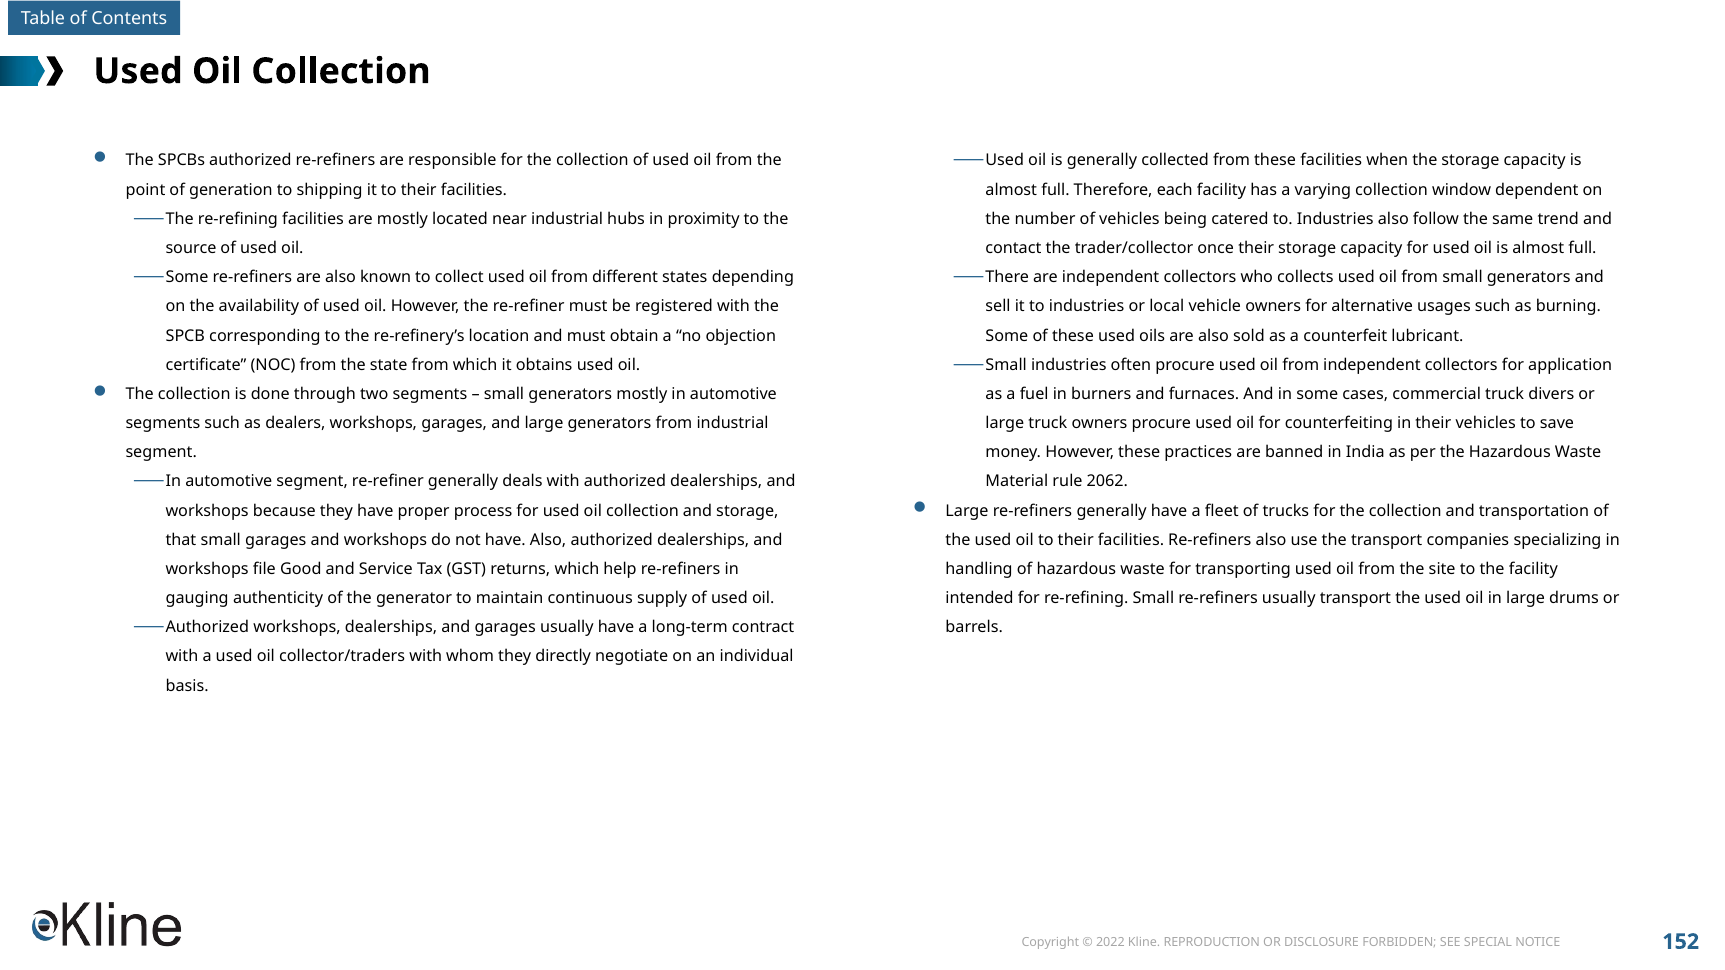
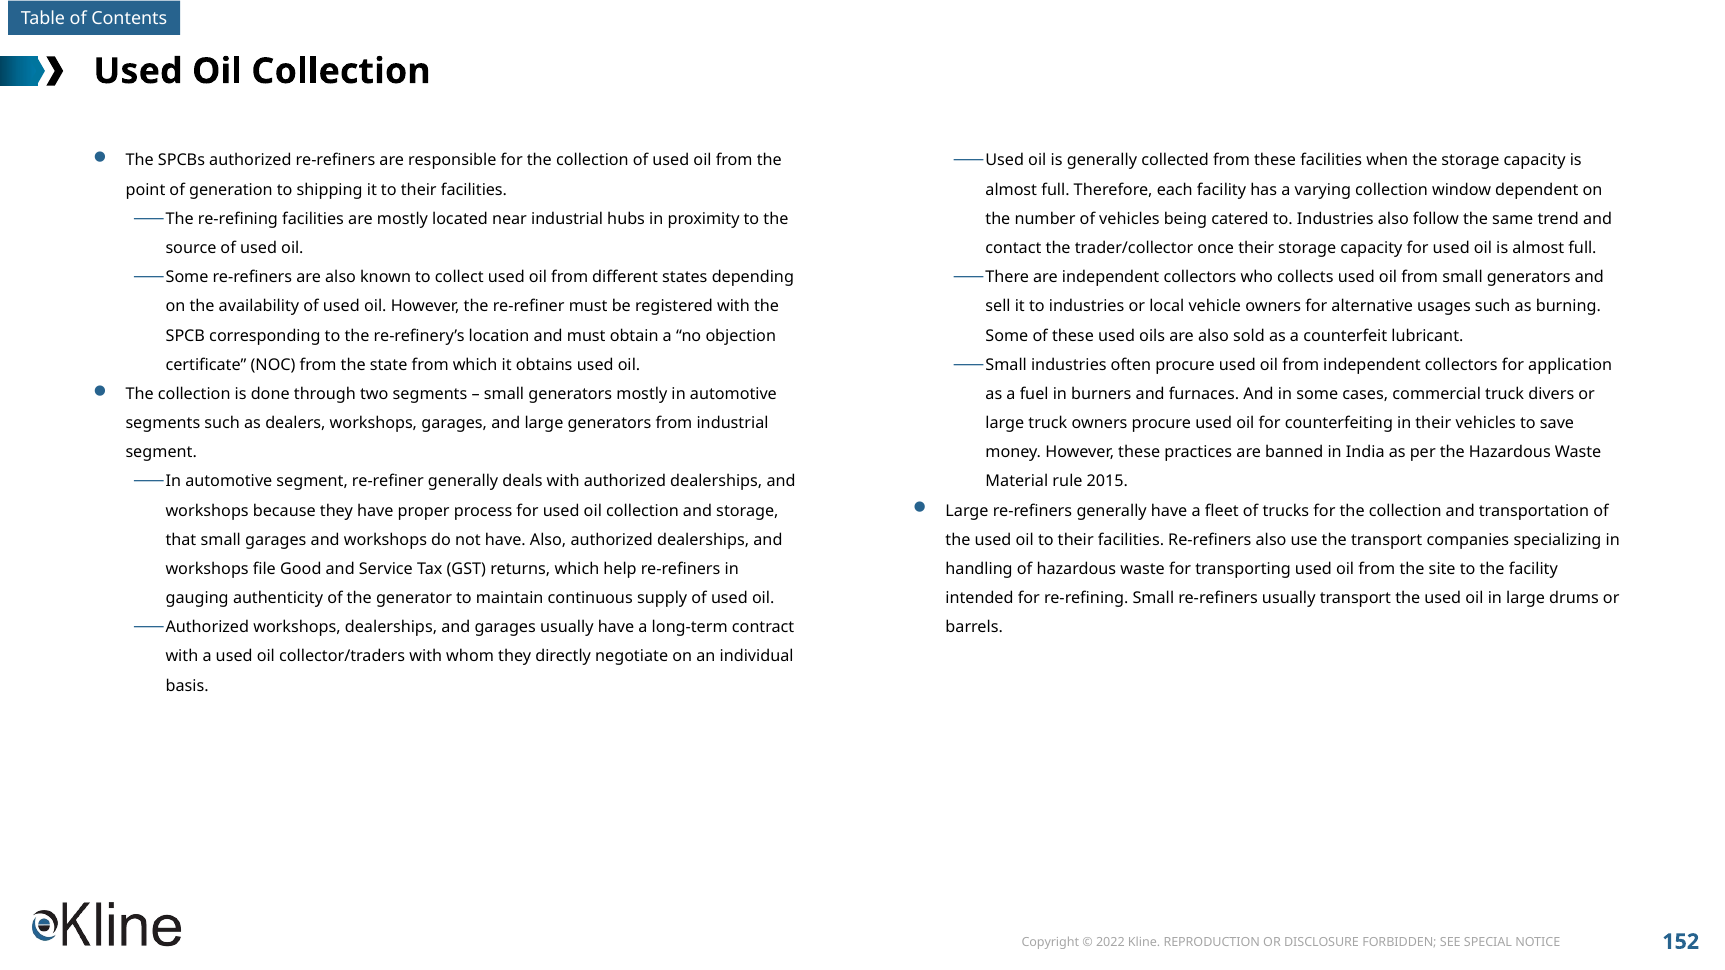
2062: 2062 -> 2015
